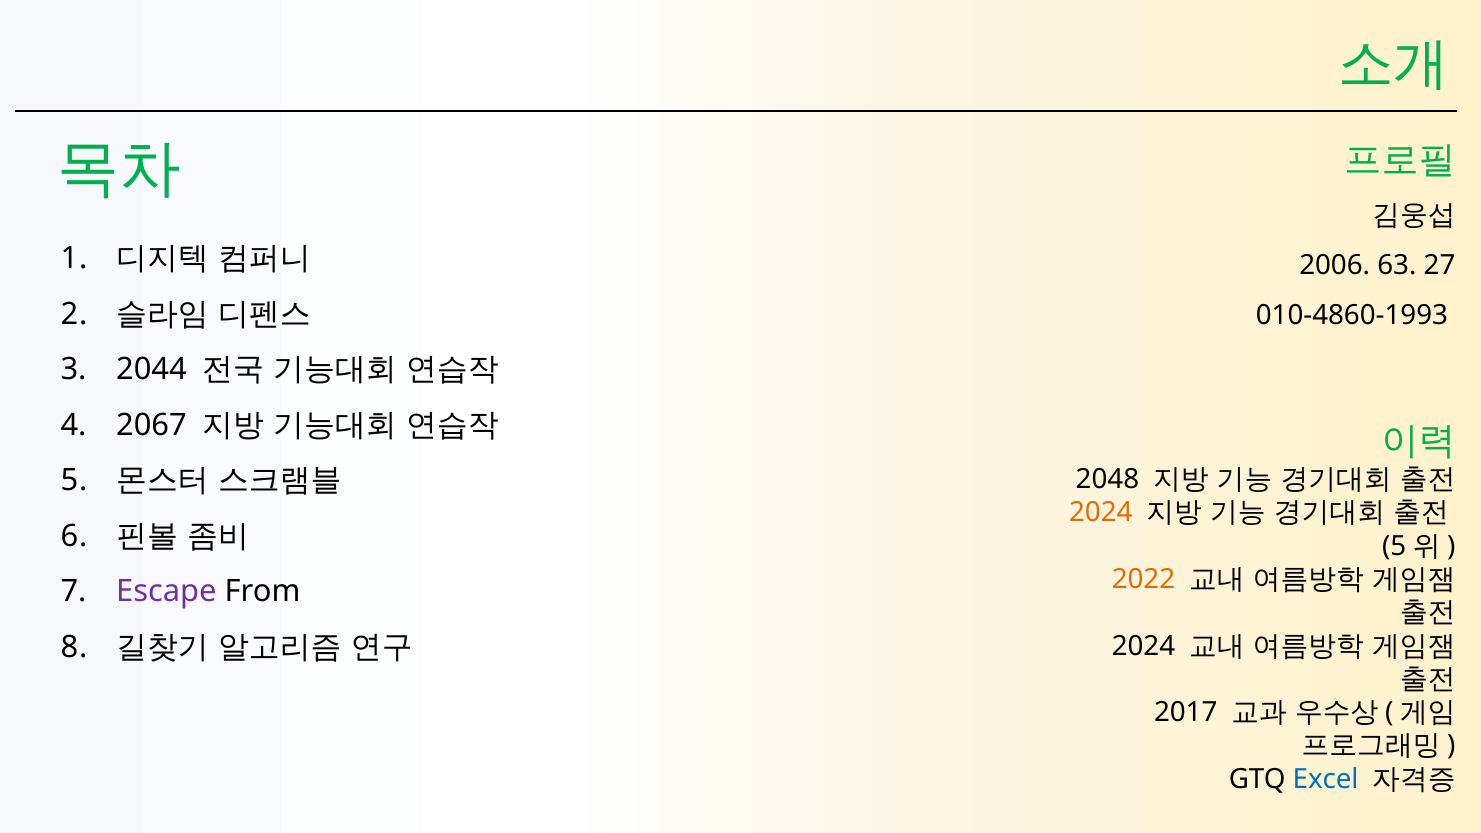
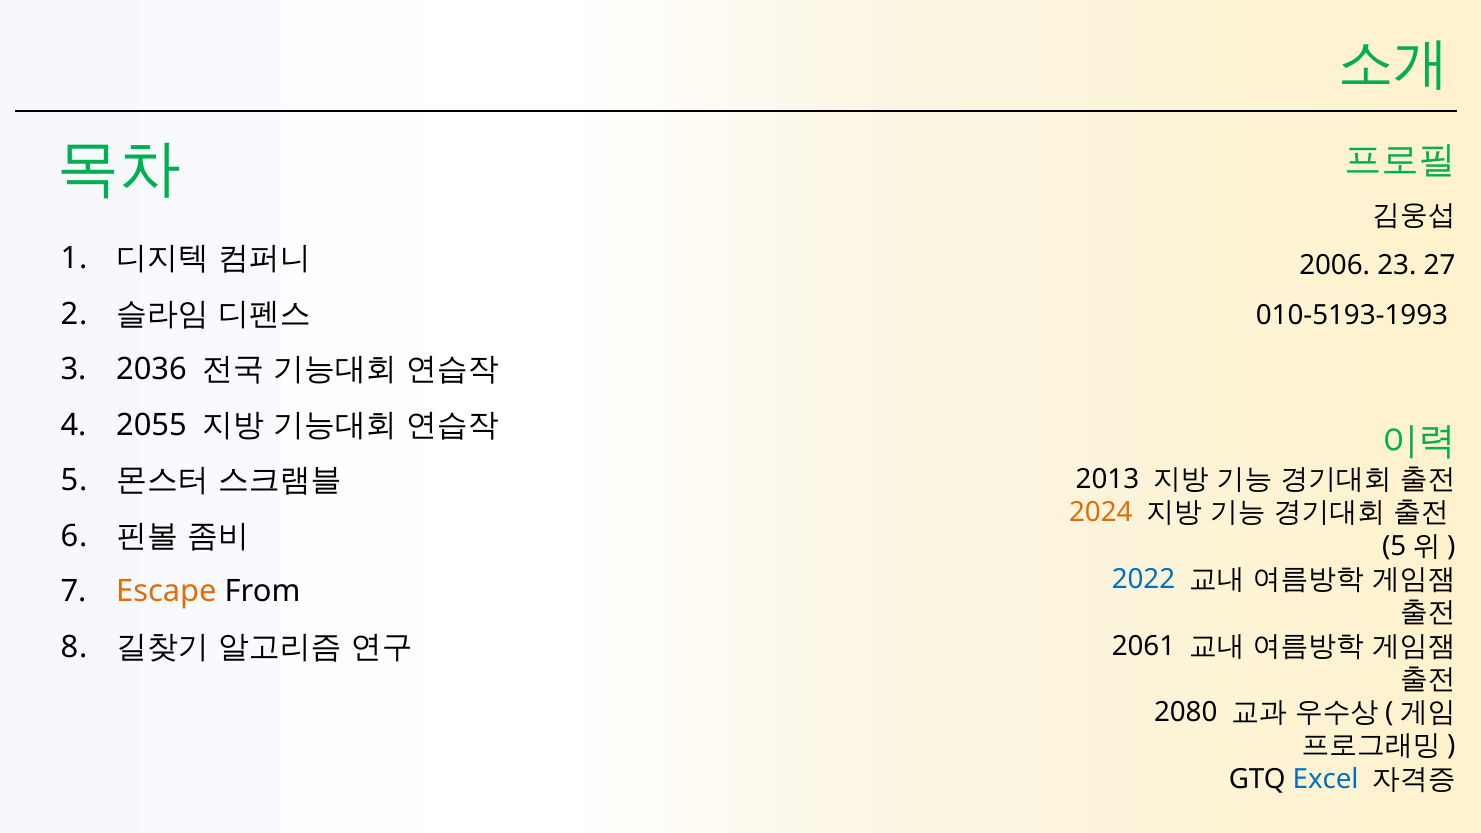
63: 63 -> 23
010-4860-1993: 010-4860-1993 -> 010-5193-1993
2044: 2044 -> 2036
2067: 2067 -> 2055
2048: 2048 -> 2013
2022 colour: orange -> blue
Escape colour: purple -> orange
2024 at (1144, 646): 2024 -> 2061
2017: 2017 -> 2080
